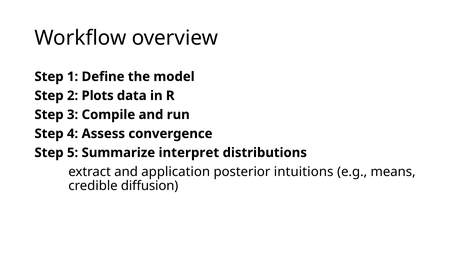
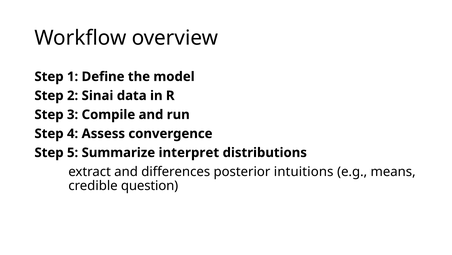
Plots: Plots -> Sinai
application: application -> differences
diffusion: diffusion -> question
